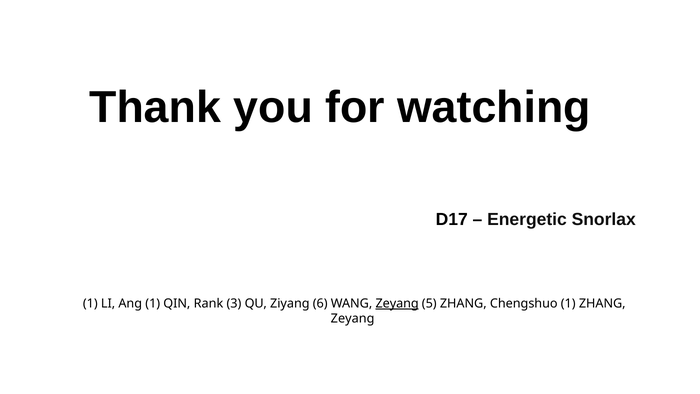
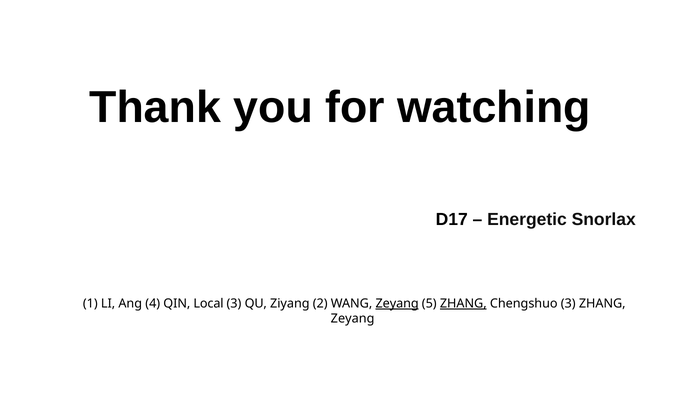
Ang 1: 1 -> 4
Rank: Rank -> Local
6: 6 -> 2
ZHANG at (463, 303) underline: none -> present
Chengshuo 1: 1 -> 3
